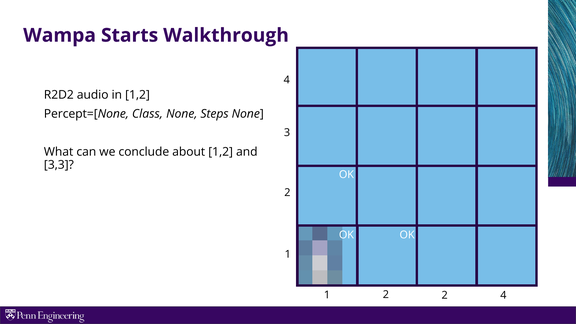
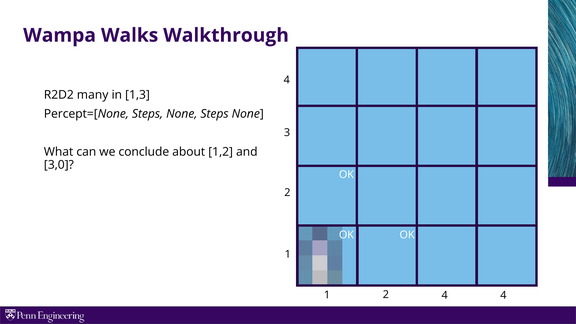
Starts: Starts -> Walks
audio: audio -> many
in 1,2: 1,2 -> 1,3
Percept=[None Class: Class -> Steps
3,3: 3,3 -> 3,0
2 2: 2 -> 4
